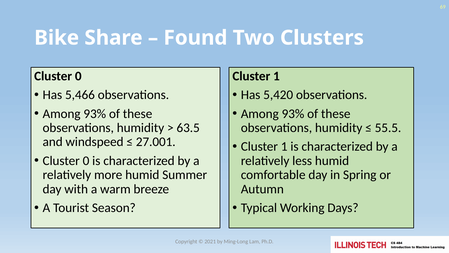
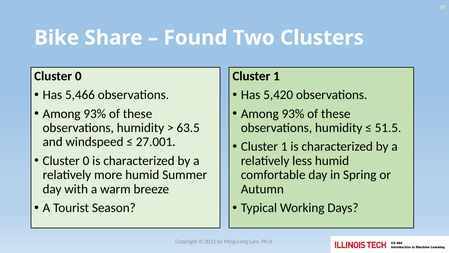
55.5: 55.5 -> 51.5
